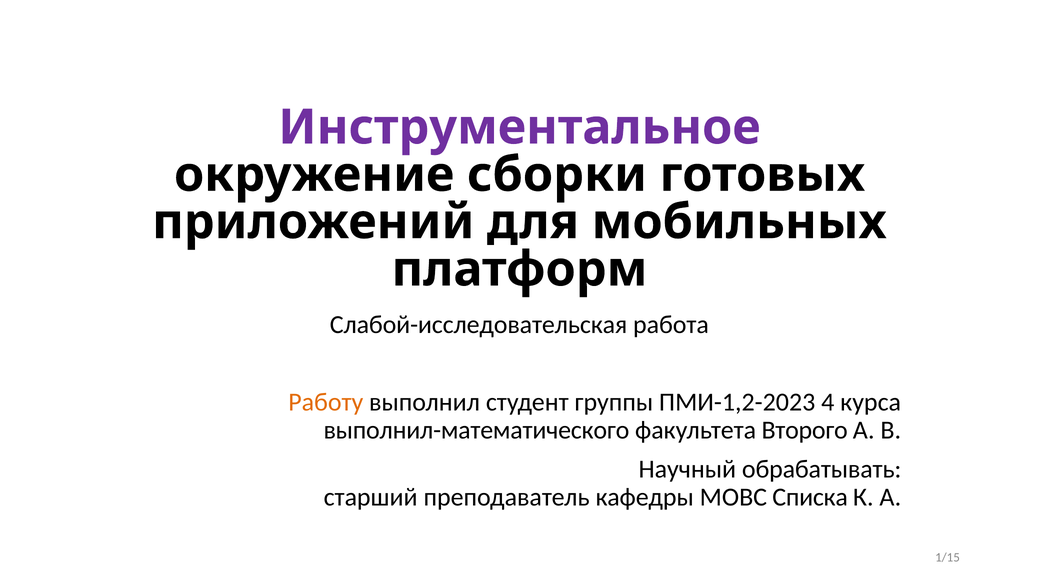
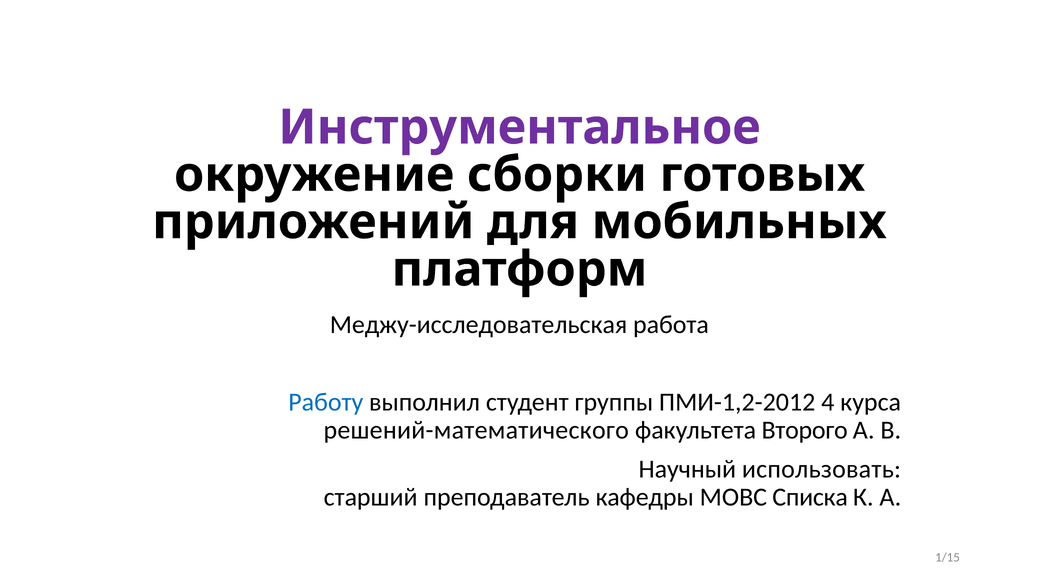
Слабой-исследовательская: Слабой-исследовательская -> Меджу-исследовательская
Работу colour: orange -> blue
ПМИ-1,2-2023: ПМИ-1,2-2023 -> ПМИ-1,2-2012
выполнил-математического: выполнил-математического -> решений-математического
обрабатывать: обрабатывать -> использовать
